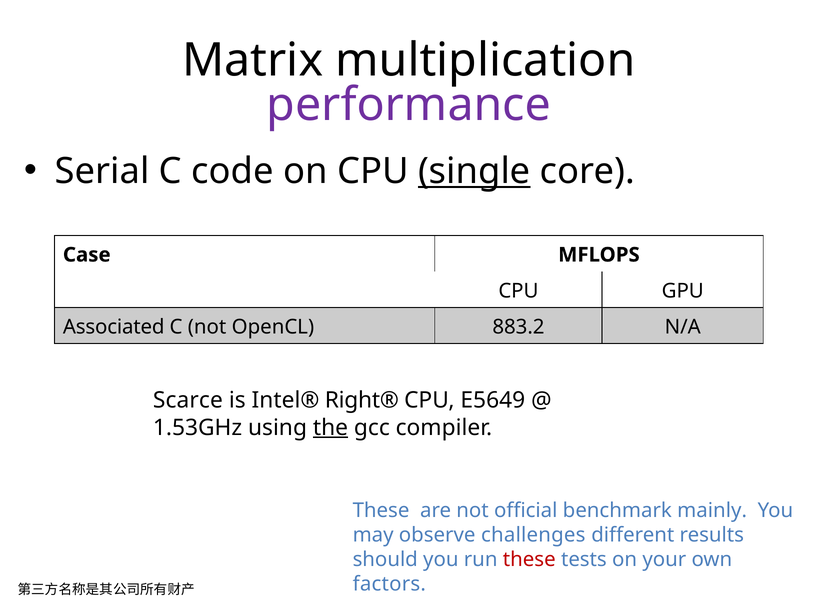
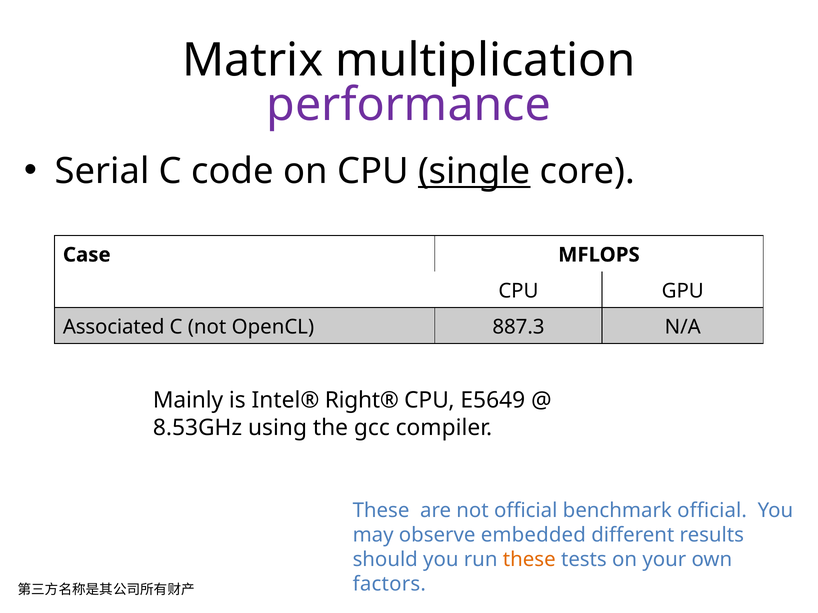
883.2: 883.2 -> 887.3
Scarce: Scarce -> Mainly
1.53GHz: 1.53GHz -> 8.53GHz
the underline: present -> none
benchmark mainly: mainly -> official
challenges: challenges -> embedded
these at (529, 560) colour: red -> orange
